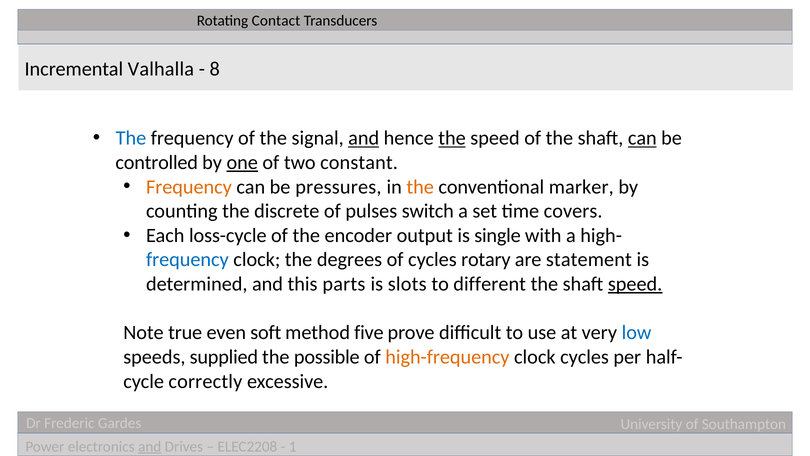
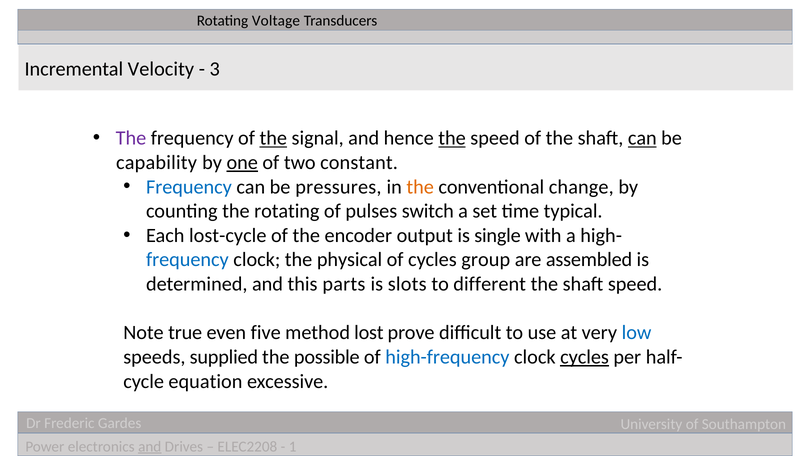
Contact: Contact -> Voltage
Valhalla: Valhalla -> Velocity
8: 8 -> 3
The at (131, 138) colour: blue -> purple
the at (273, 138) underline: none -> present
and at (364, 138) underline: present -> none
controlled: controlled -> capability
Frequency at (189, 187) colour: orange -> blue
marker: marker -> change
the discrete: discrete -> rotating
covers: covers -> typical
loss-cycle: loss-cycle -> lost-cycle
degrees: degrees -> physical
rotary: rotary -> group
statement: statement -> assembled
speed at (635, 284) underline: present -> none
soft: soft -> five
five: five -> lost
high-frequency colour: orange -> blue
cycles at (585, 357) underline: none -> present
correctly: correctly -> equation
